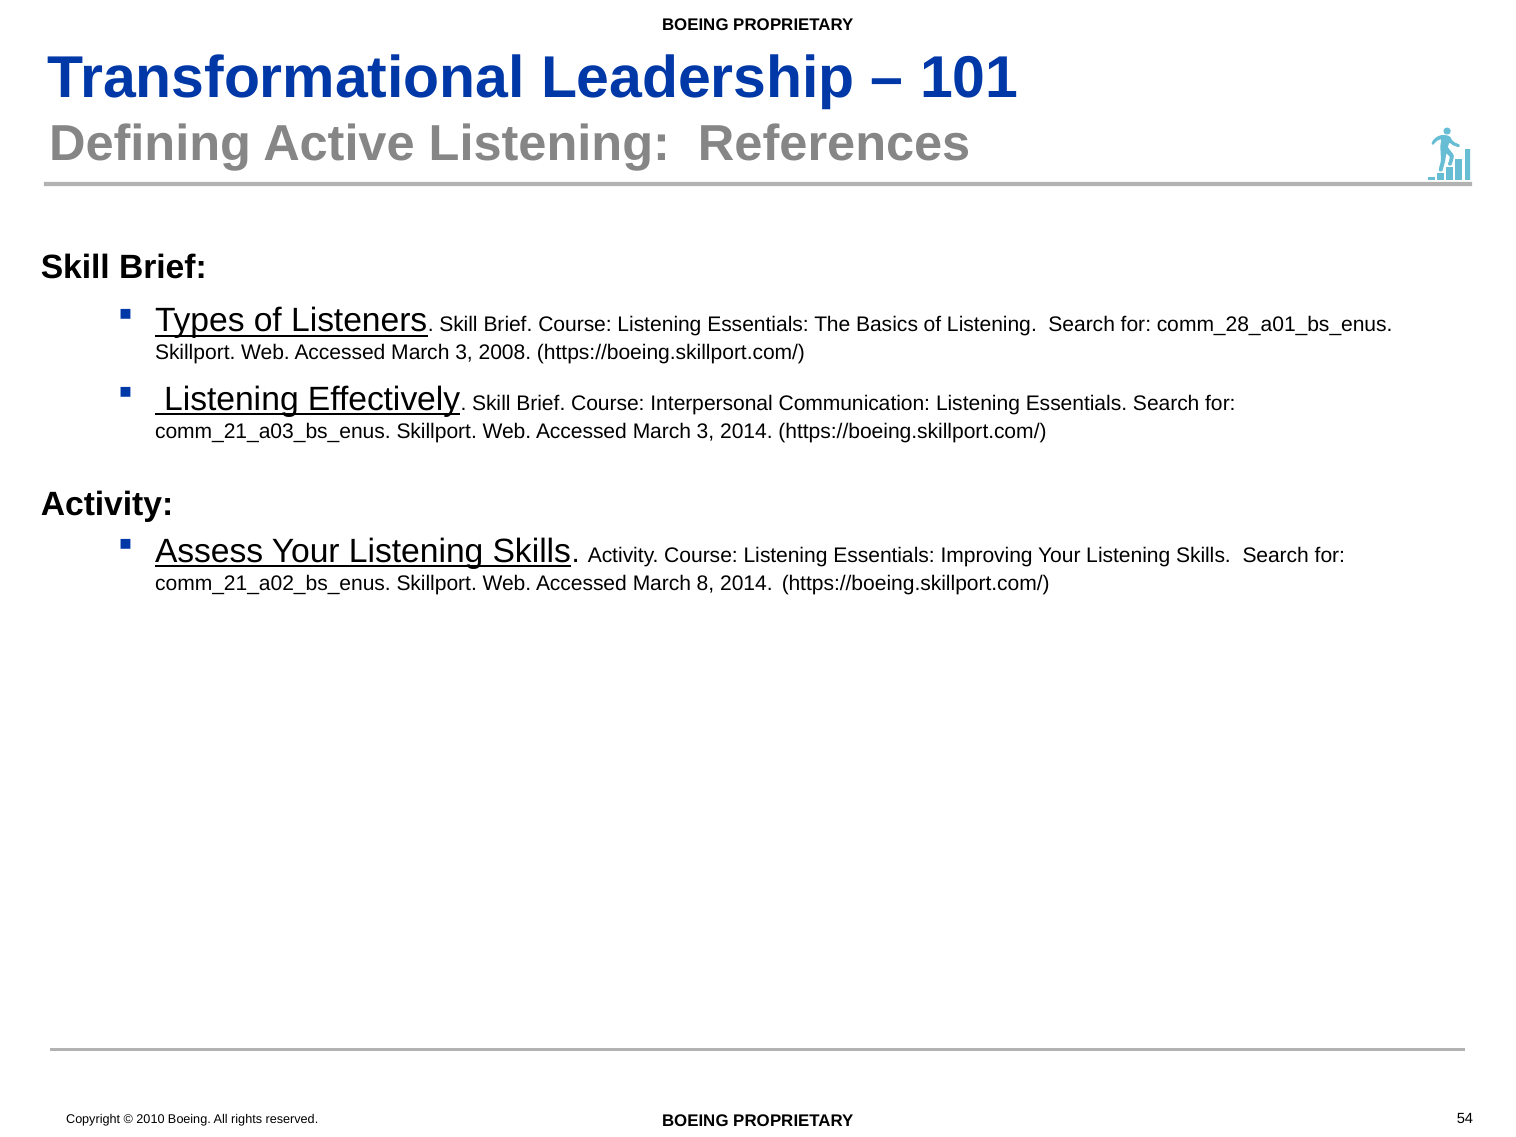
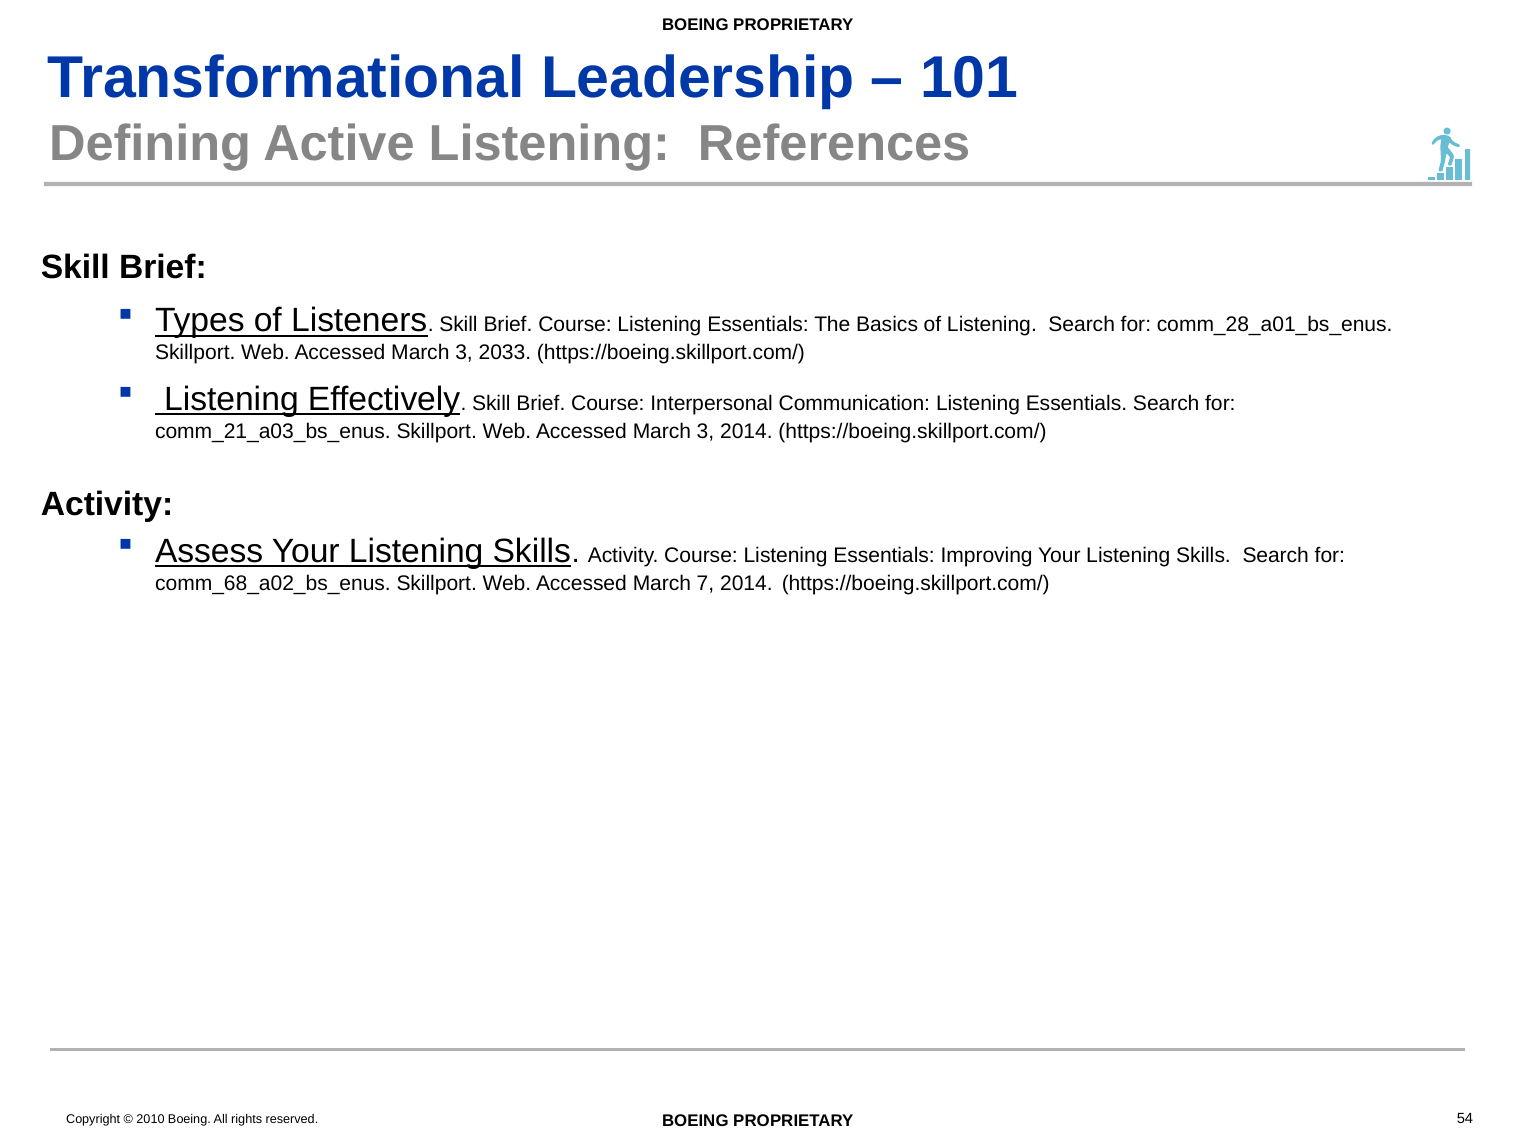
2008: 2008 -> 2033
comm_21_a02_bs_enus: comm_21_a02_bs_enus -> comm_68_a02_bs_enus
8: 8 -> 7
